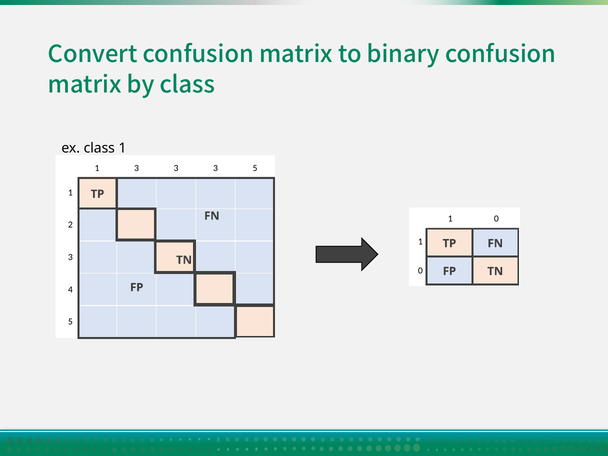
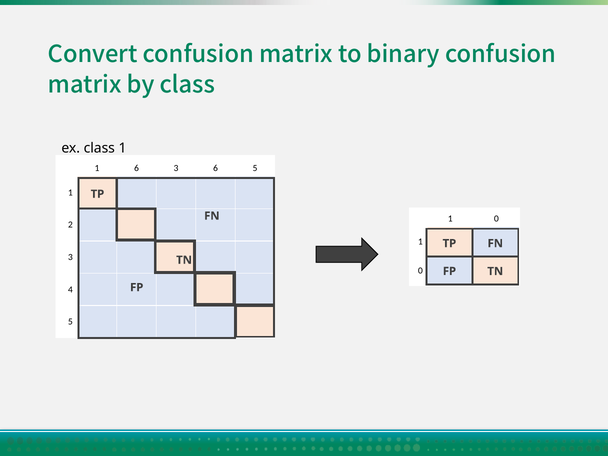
1 3: 3 -> 6
3 at (216, 168): 3 -> 6
